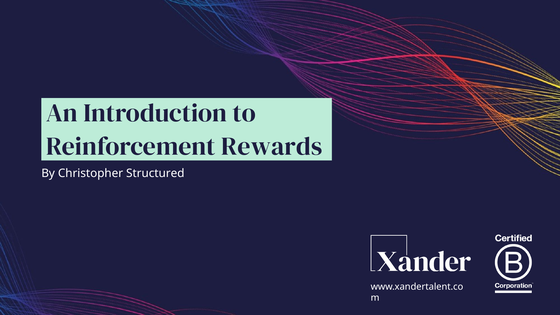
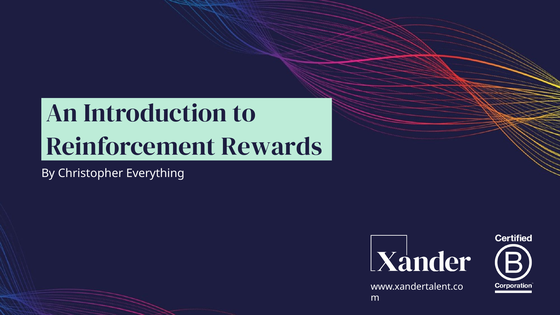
Structured: Structured -> Everything
